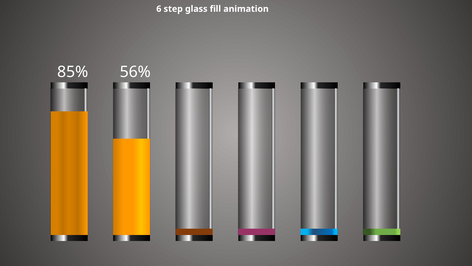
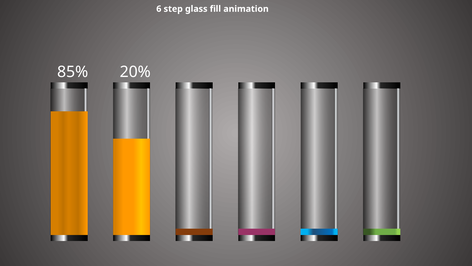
56%: 56% -> 20%
